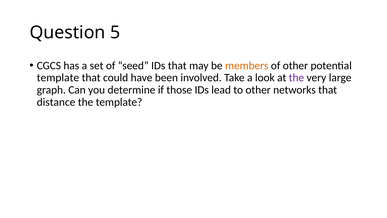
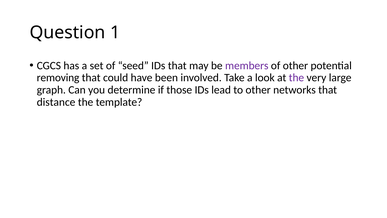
5: 5 -> 1
members colour: orange -> purple
template at (58, 78): template -> removing
